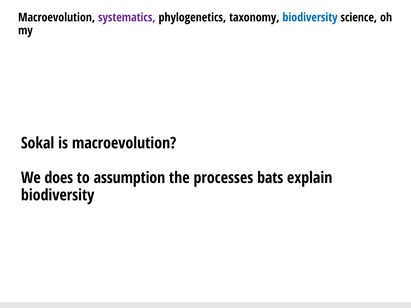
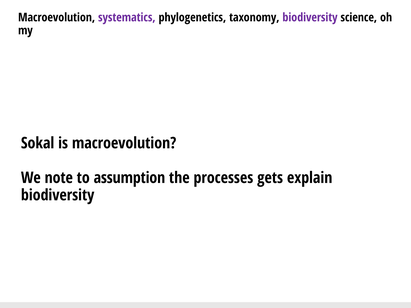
biodiversity at (310, 18) colour: blue -> purple
does: does -> note
bats: bats -> gets
